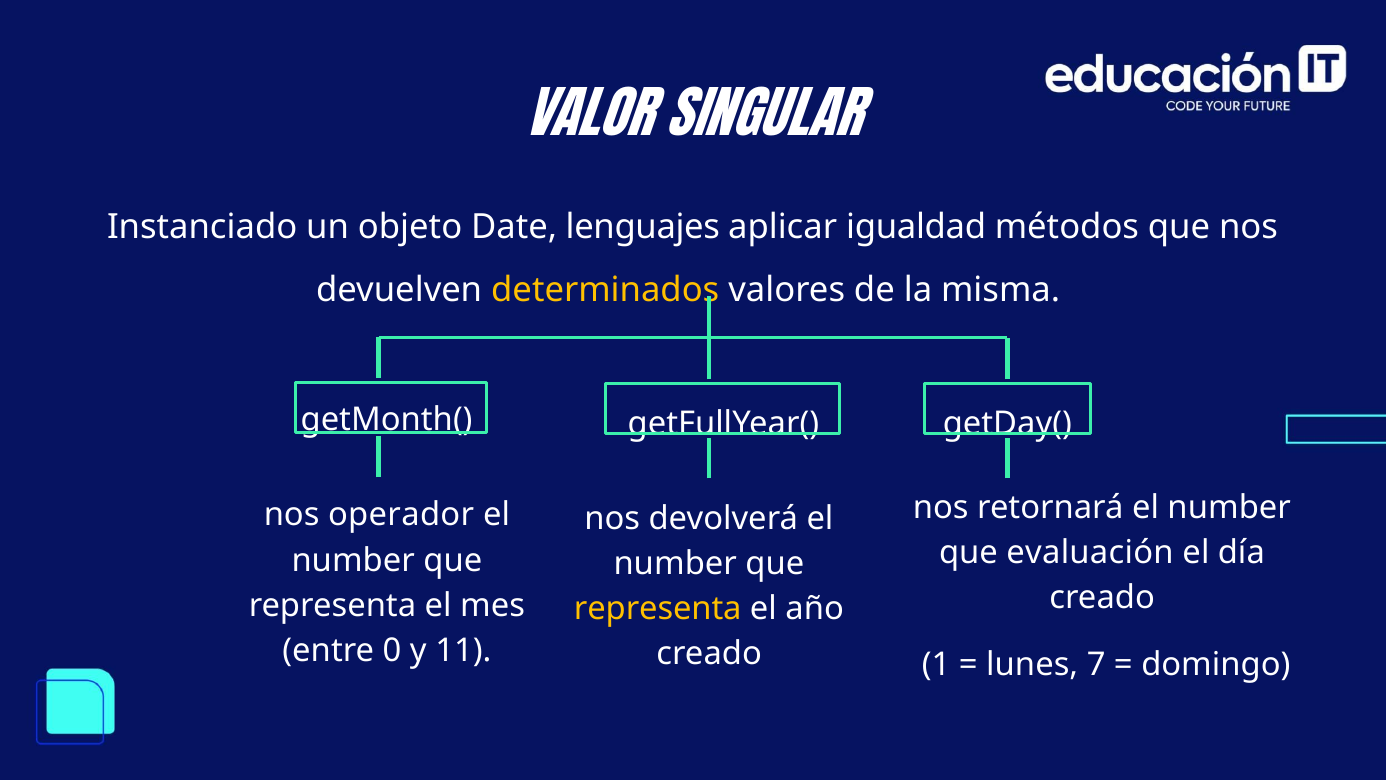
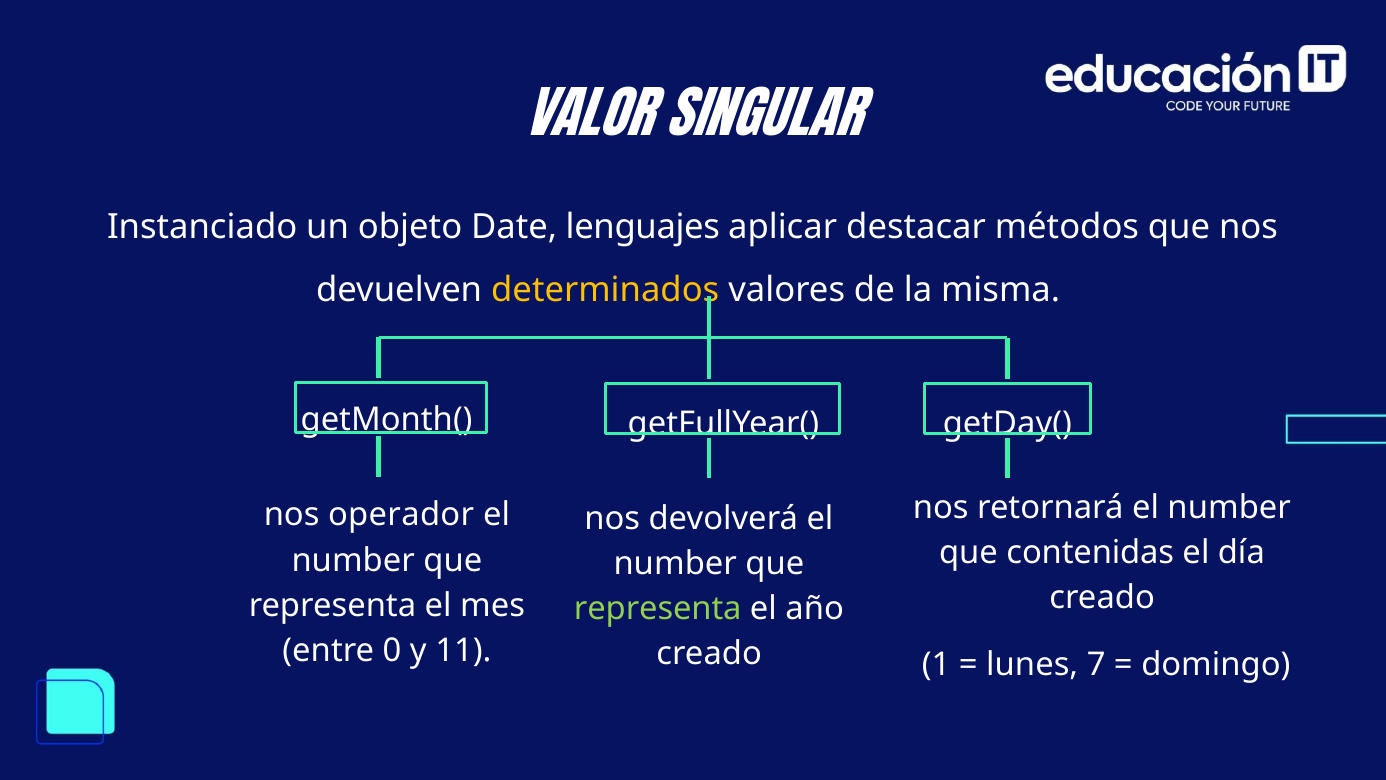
igualdad: igualdad -> destacar
evaluación: evaluación -> contenidas
representa at (658, 608) colour: yellow -> light green
